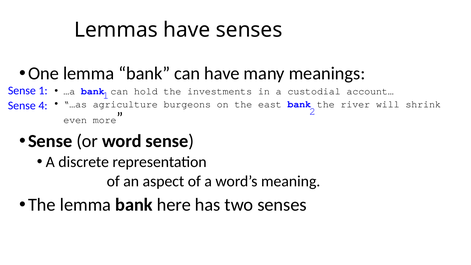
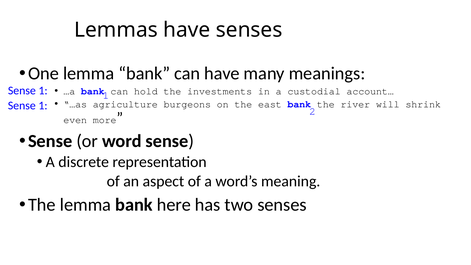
4 at (43, 105): 4 -> 1
